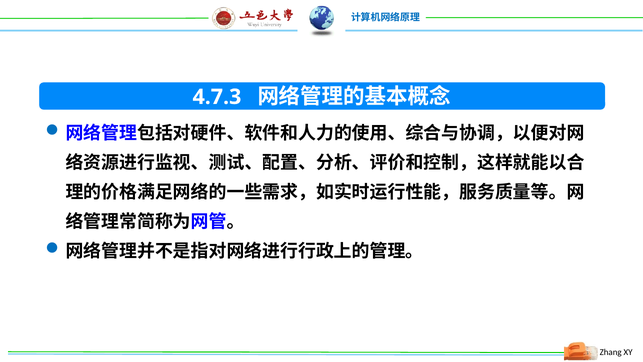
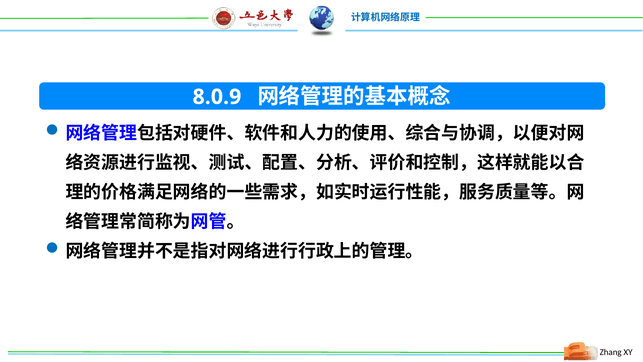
4.7.3: 4.7.3 -> 8.0.9
